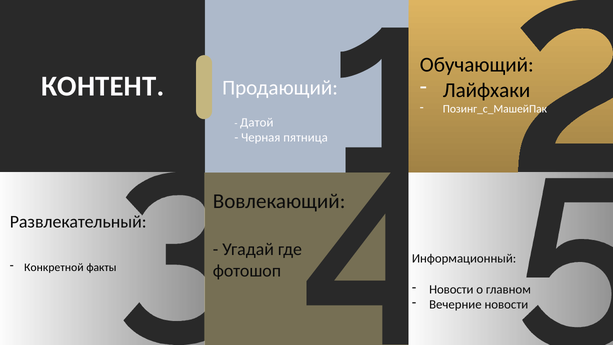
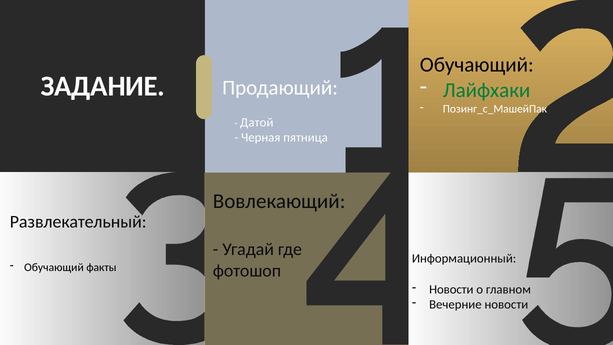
КОНТЕНТ: КОНТЕНТ -> ЗАДАНИЕ
Лайфхаки colour: black -> green
Конкретной at (54, 267): Конкретной -> Обучающий
